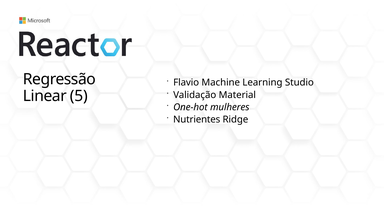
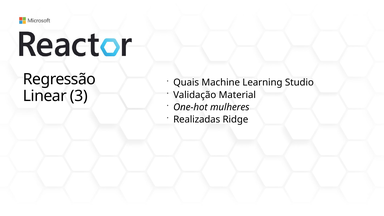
Flavio: Flavio -> Quais
5: 5 -> 3
Nutrientes: Nutrientes -> Realizadas
